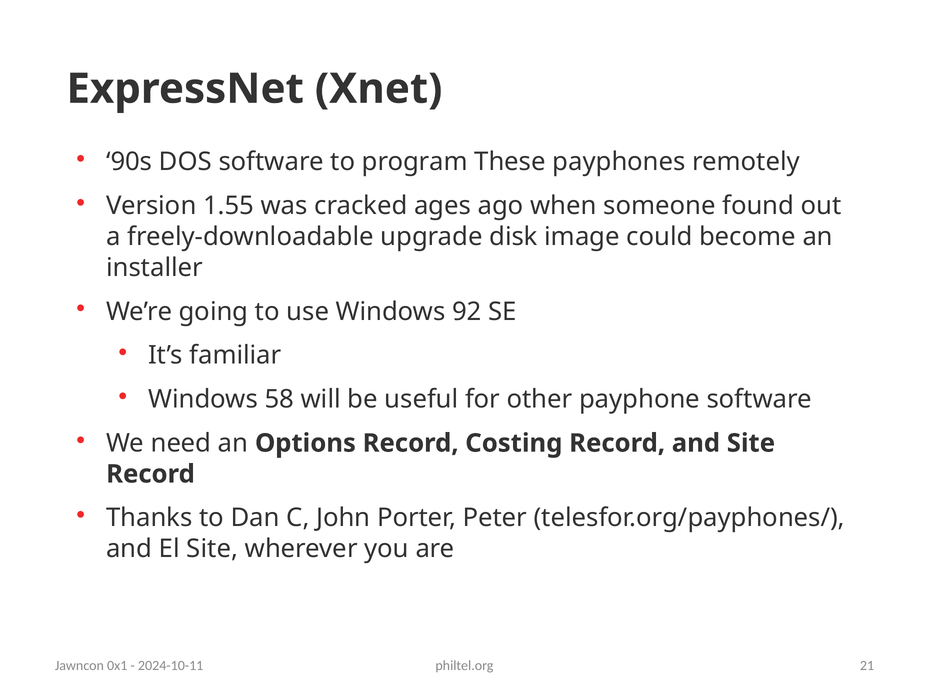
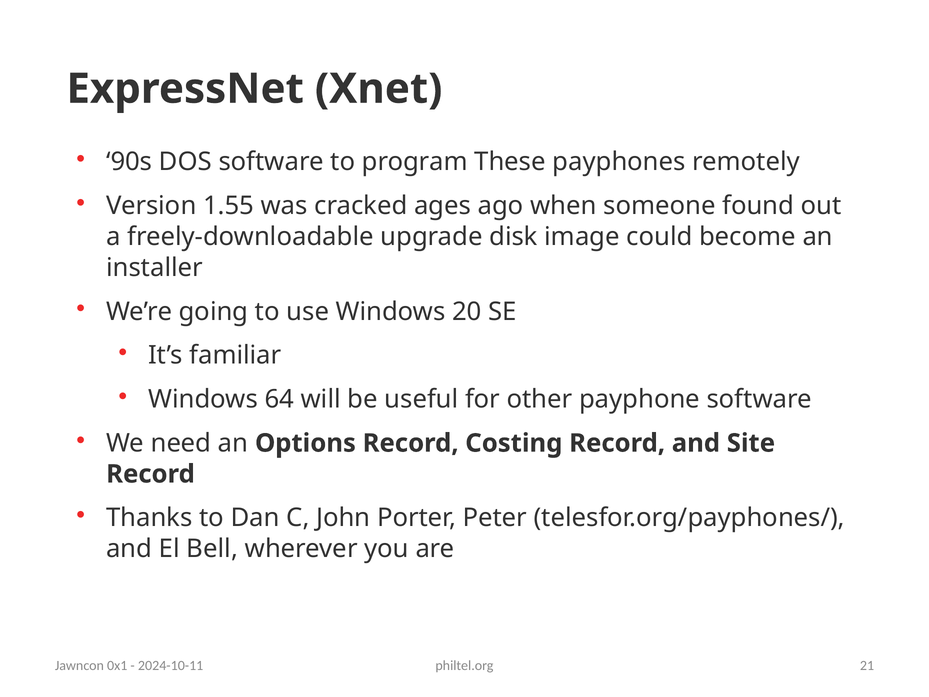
92: 92 -> 20
58: 58 -> 64
El Site: Site -> Bell
